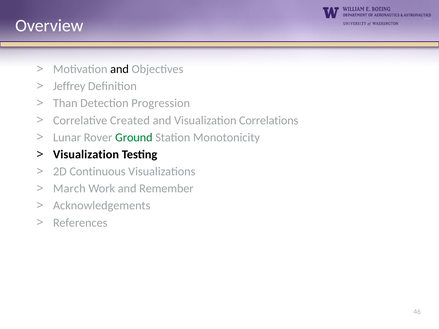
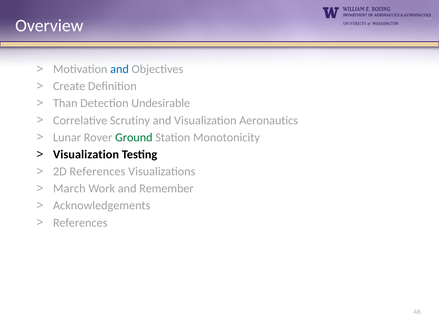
and at (120, 69) colour: black -> blue
Jeffrey: Jeffrey -> Create
Progression: Progression -> Undesirable
Created: Created -> Scrutiny
Correlations: Correlations -> Aeronautics
2D Continuous: Continuous -> References
